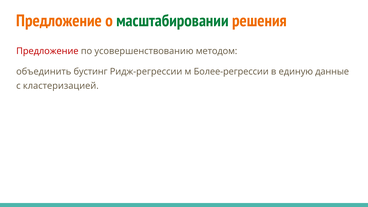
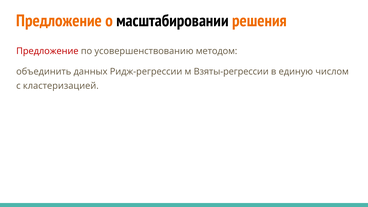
масштабировании colour: green -> black
бустинг: бустинг -> данных
Более-регрессии: Более-регрессии -> Взяты-регрессии
данные: данные -> числом
